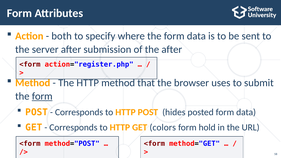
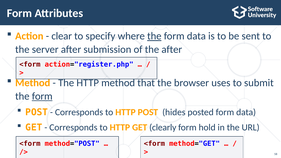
both: both -> clear
the at (154, 36) underline: none -> present
colors: colors -> clearly
